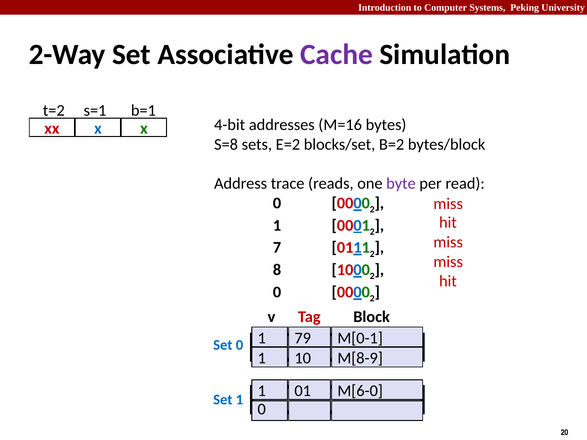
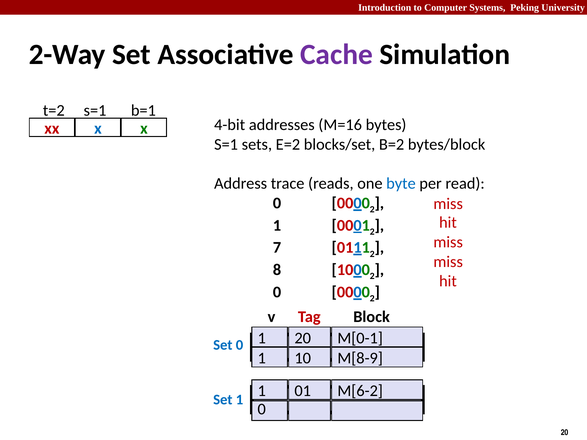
S=8 at (226, 144): S=8 -> S=1
byte colour: purple -> blue
79 at (303, 338): 79 -> 20
M[6-0: M[6-0 -> M[6-2
